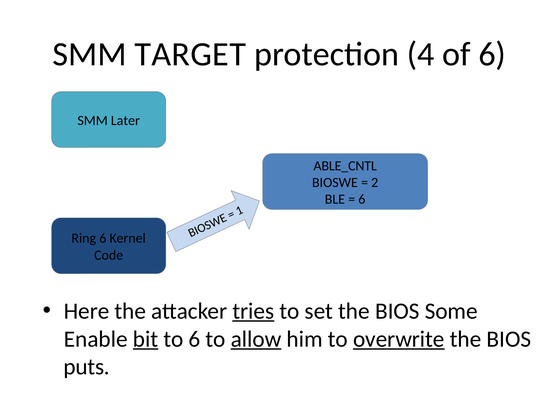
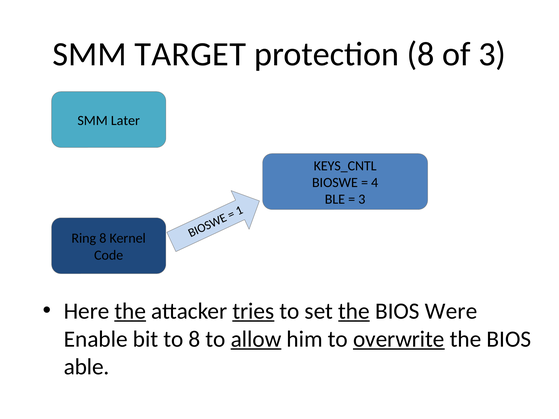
protection 4: 4 -> 8
of 6: 6 -> 3
ABLE_CNTL: ABLE_CNTL -> KEYS_CNTL
2: 2 -> 4
6 at (362, 199): 6 -> 3
Ring 6: 6 -> 8
the at (130, 311) underline: none -> present
the at (354, 311) underline: none -> present
Some: Some -> Were
bit underline: present -> none
to 6: 6 -> 8
puts: puts -> able
